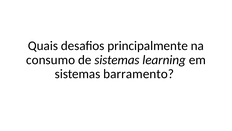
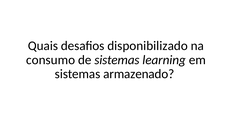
principalmente: principalmente -> disponibilizado
barramento: barramento -> armazenado
